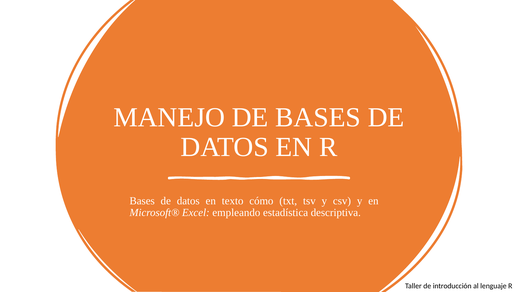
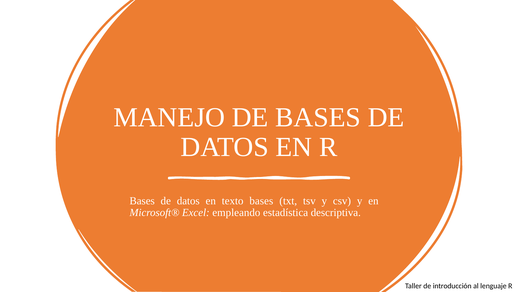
texto cómo: cómo -> bases
